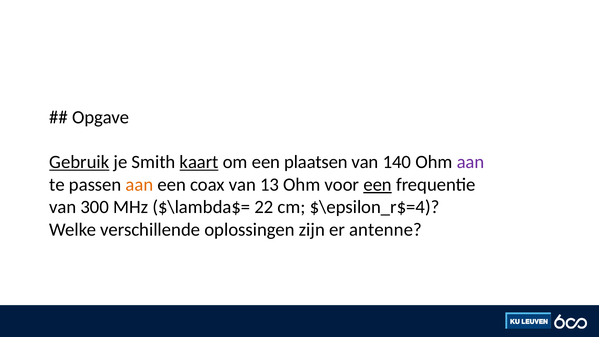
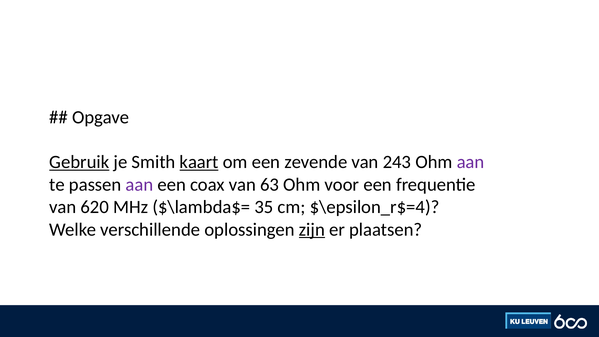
plaatsen: plaatsen -> zevende
140: 140 -> 243
aan at (139, 185) colour: orange -> purple
13: 13 -> 63
een at (378, 185) underline: present -> none
300: 300 -> 620
22: 22 -> 35
zijn underline: none -> present
antenne: antenne -> plaatsen
